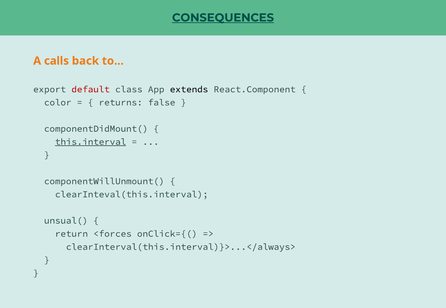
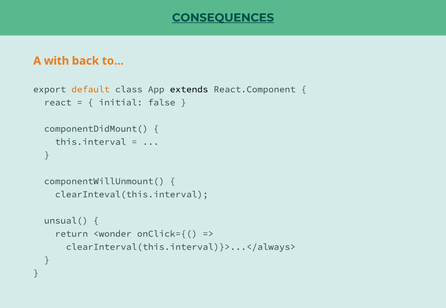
calls: calls -> with
default colour: red -> orange
color: color -> react
returns: returns -> initial
this.interval underline: present -> none
<forces: <forces -> <wonder
